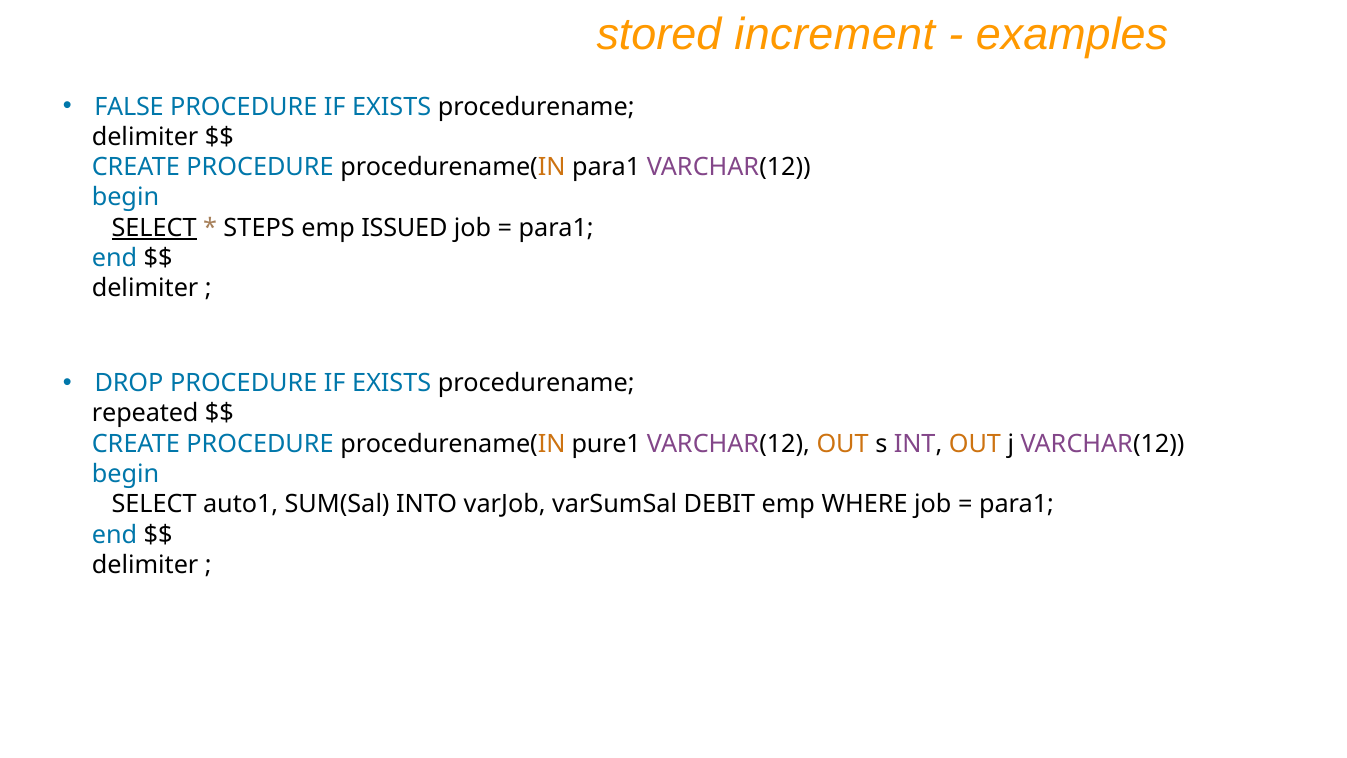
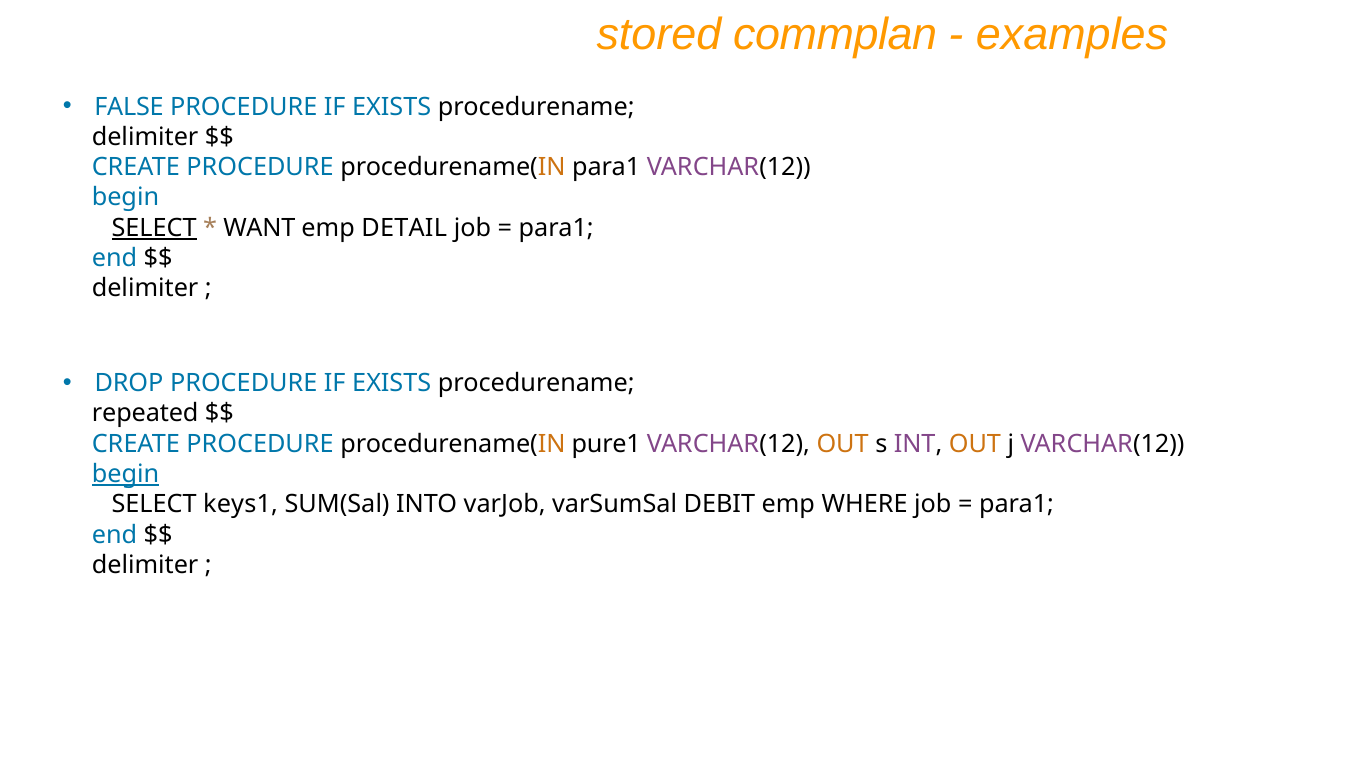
increment: increment -> commplan
STEPS: STEPS -> WANT
ISSUED: ISSUED -> DETAIL
begin at (126, 474) underline: none -> present
auto1: auto1 -> keys1
